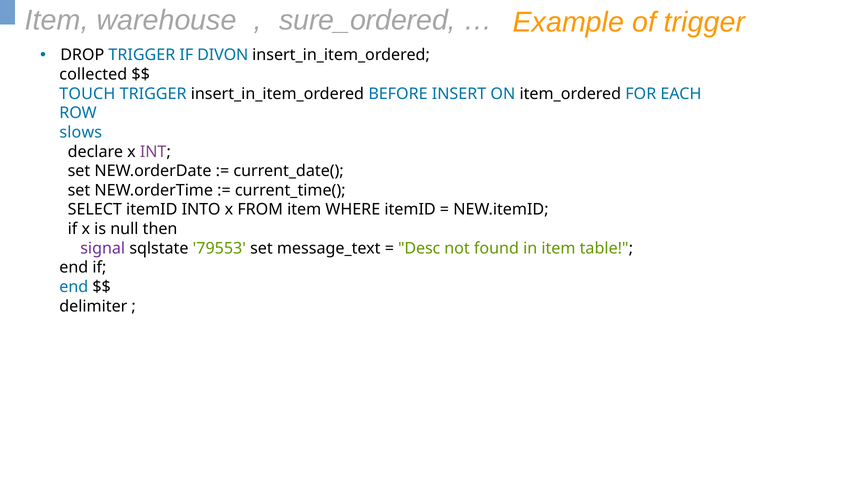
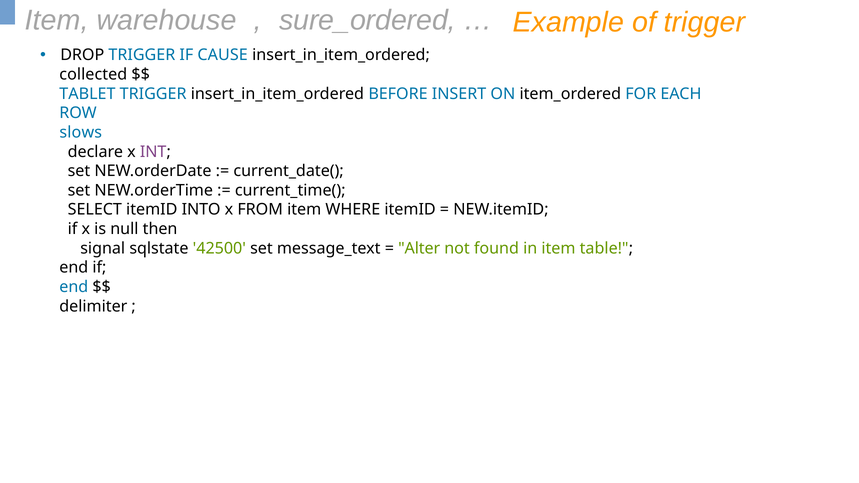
DIVON: DIVON -> CAUSE
TOUCH: TOUCH -> TABLET
signal colour: purple -> black
79553: 79553 -> 42500
Desc: Desc -> Alter
